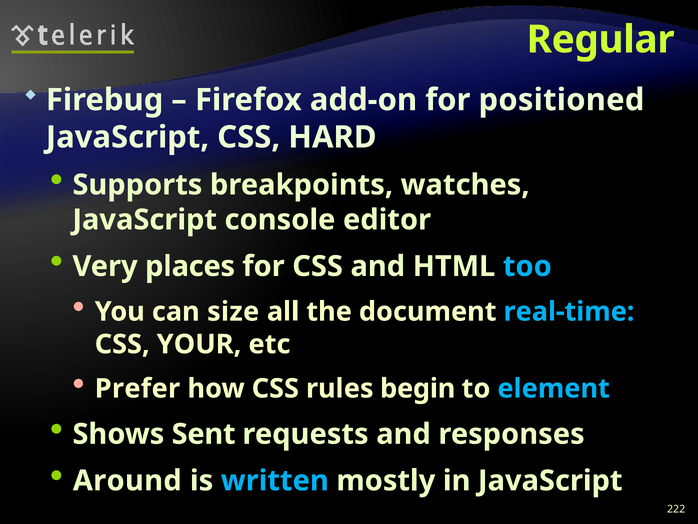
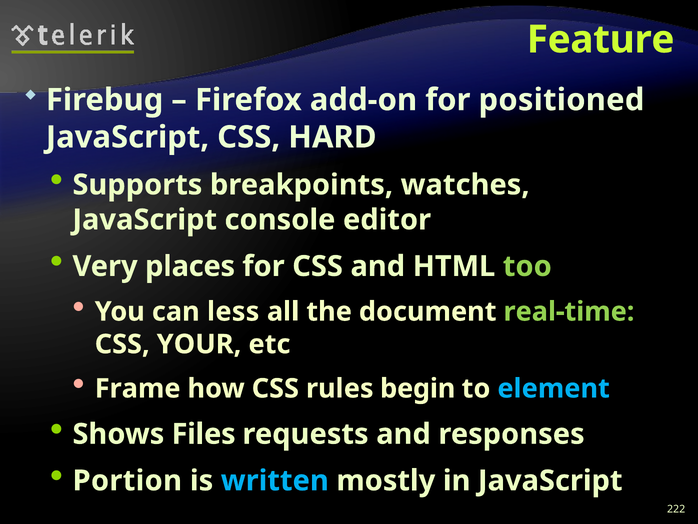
Regular: Regular -> Feature
too colour: light blue -> light green
size: size -> less
real-time colour: light blue -> light green
Prefer: Prefer -> Frame
Sent: Sent -> Files
Around: Around -> Portion
